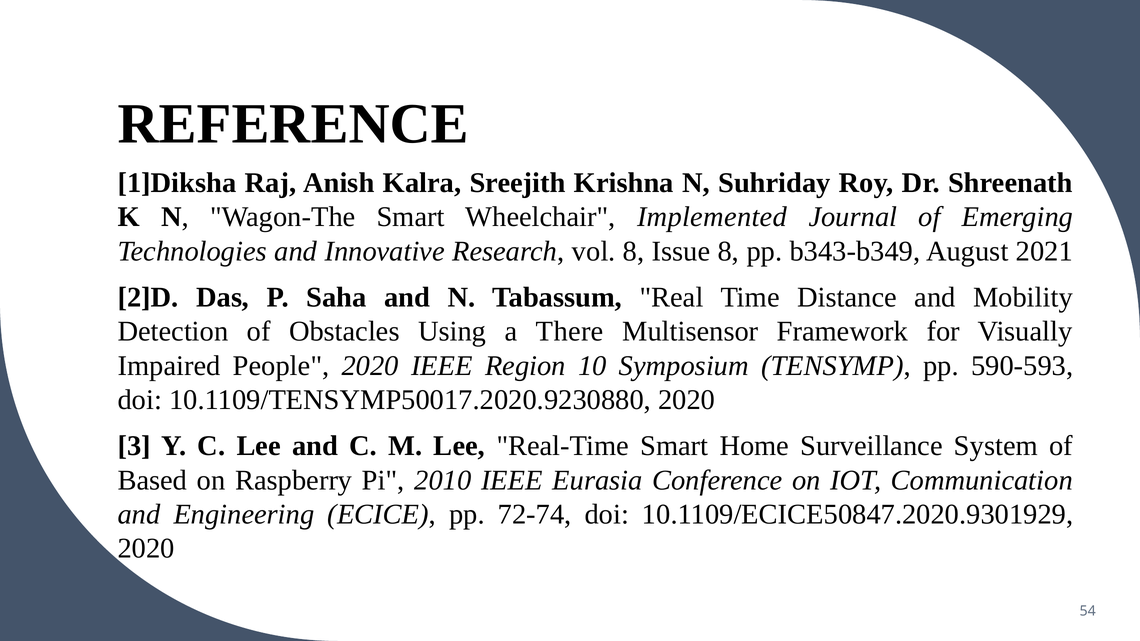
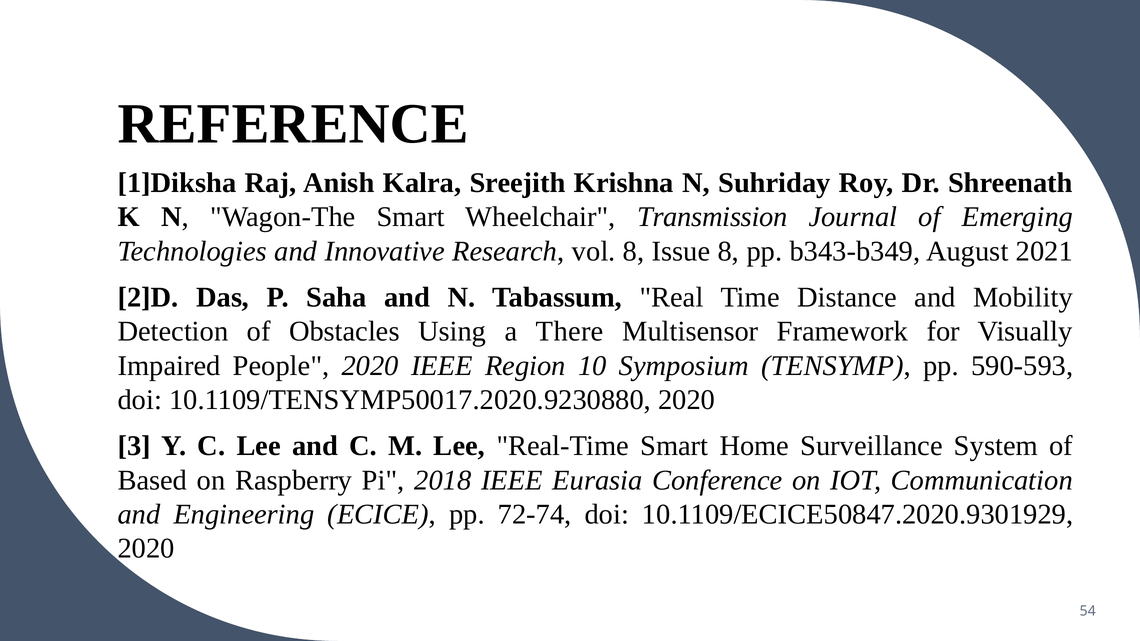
Implemented: Implemented -> Transmission
2010: 2010 -> 2018
